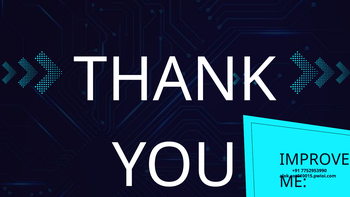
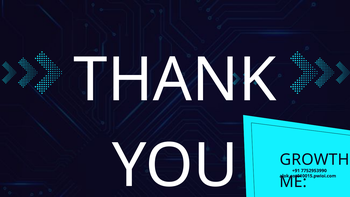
IMPROVE: IMPROVE -> GROWTH
